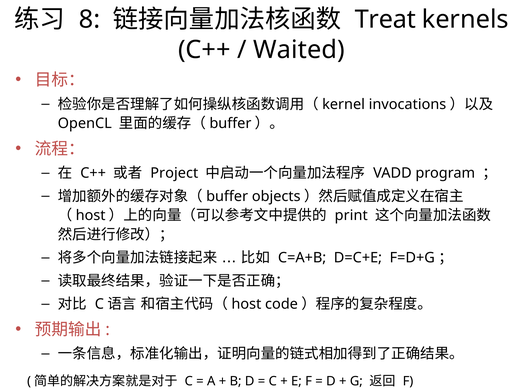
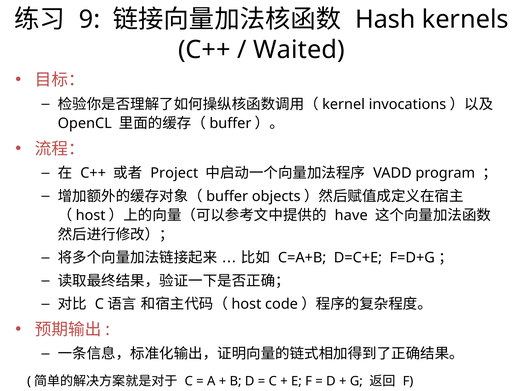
8: 8 -> 9
Treat: Treat -> Hash
print: print -> have
